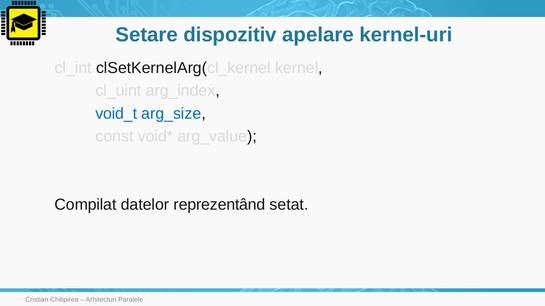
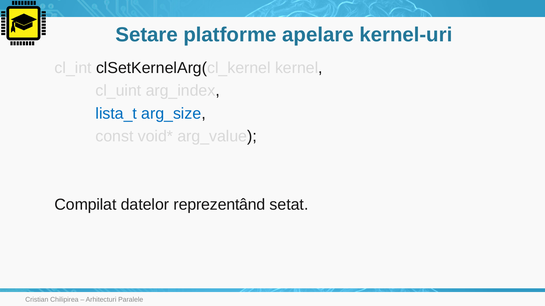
dispozitiv: dispozitiv -> platforme
void_t: void_t -> lista_t
